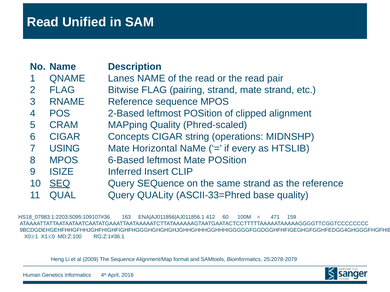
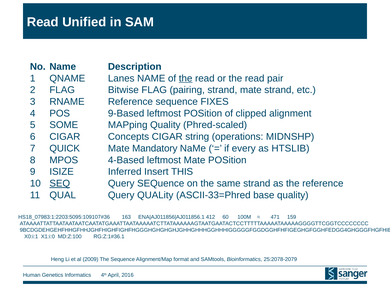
the at (186, 78) underline: none -> present
sequence MPOS: MPOS -> FIXES
2-Based: 2-Based -> 9-Based
CRAM: CRAM -> SOME
USING: USING -> QUICK
Horizontal: Horizontal -> Mandatory
6-Based: 6-Based -> 4-Based
CLIP: CLIP -> THIS
